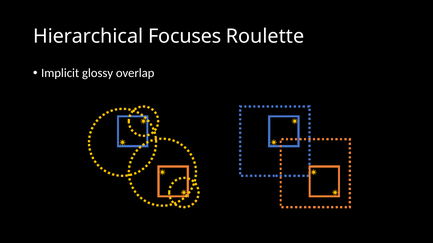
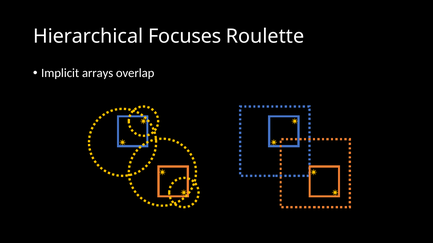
glossy: glossy -> arrays
